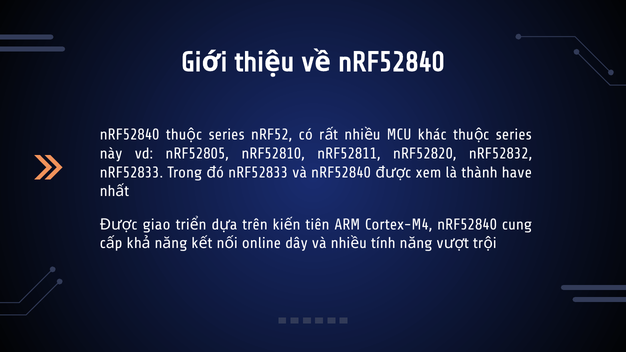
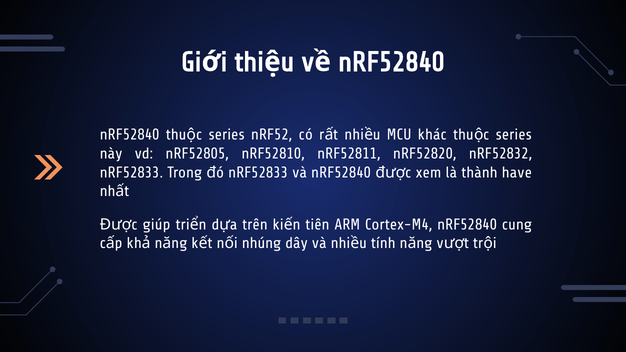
giao: giao -> giúp
online: online -> nhúng
